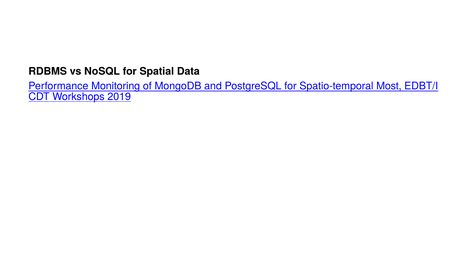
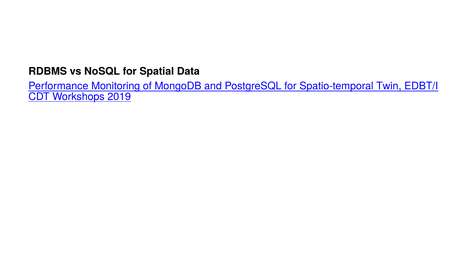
Most: Most -> Twin
